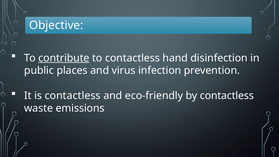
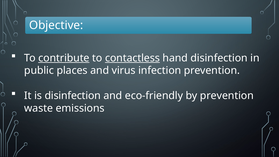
contactless at (132, 58) underline: none -> present
is contactless: contactless -> disinfection
by contactless: contactless -> prevention
